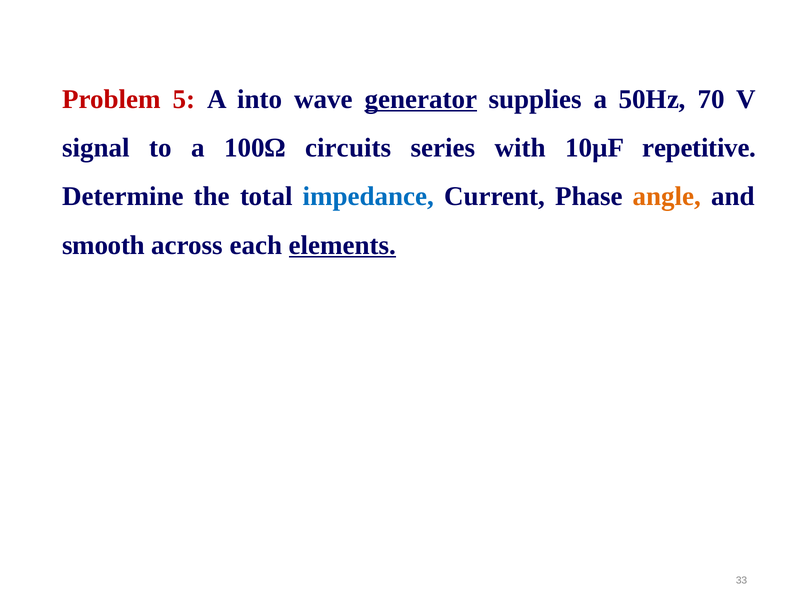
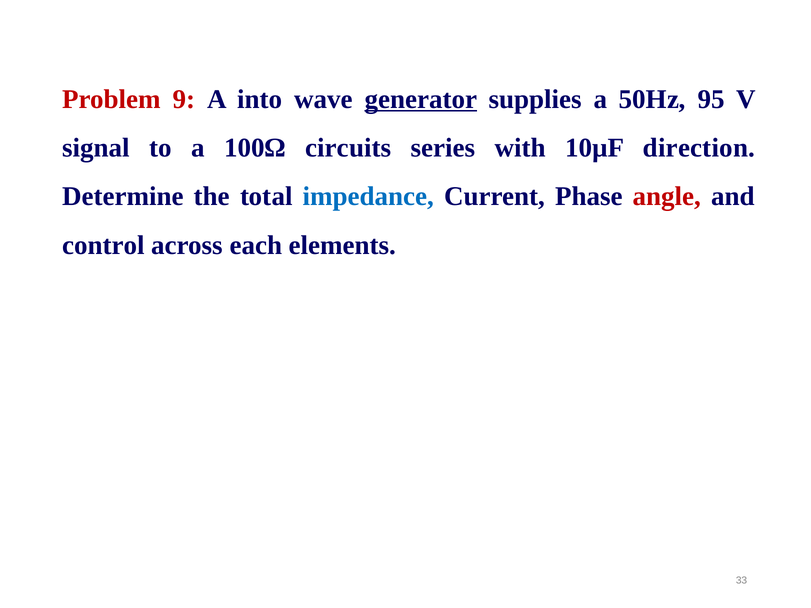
5: 5 -> 9
70: 70 -> 95
repetitive: repetitive -> direction
angle colour: orange -> red
smooth: smooth -> control
elements underline: present -> none
